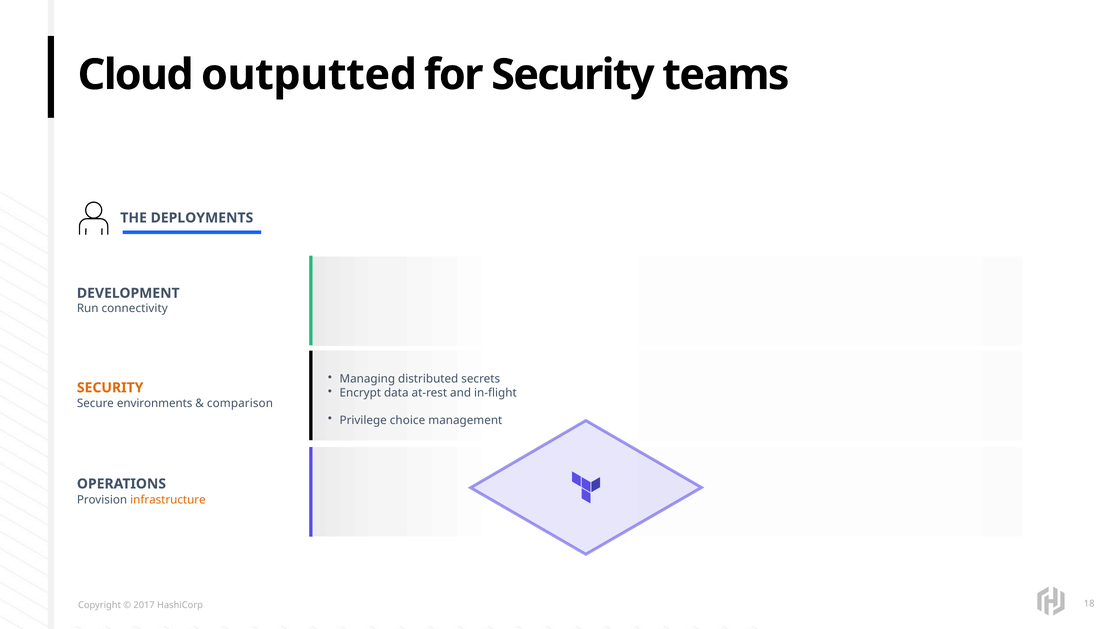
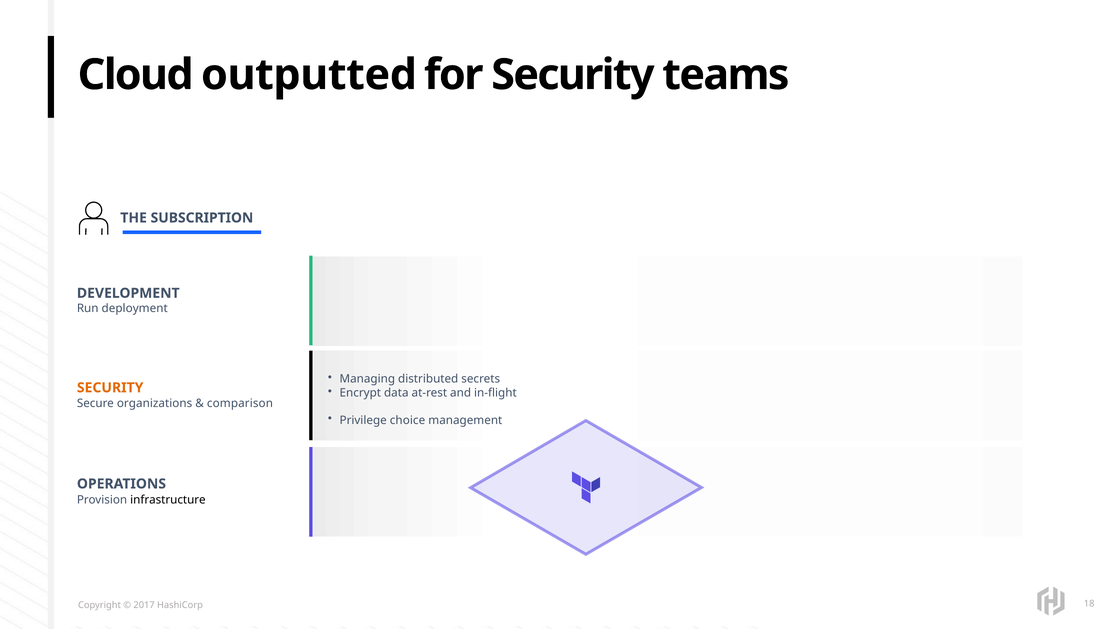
DEPLOYMENTS: DEPLOYMENTS -> SUBSCRIPTION
connectivity: connectivity -> deployment
environments: environments -> organizations
infrastructure colour: orange -> black
